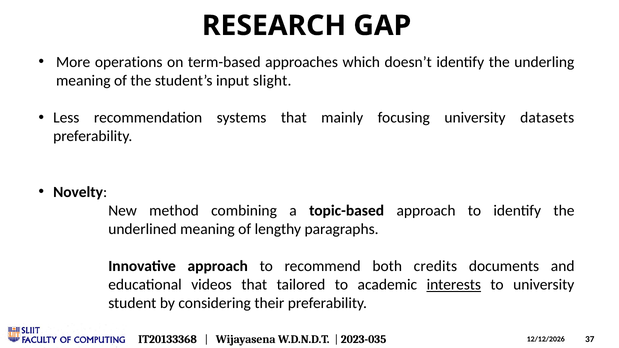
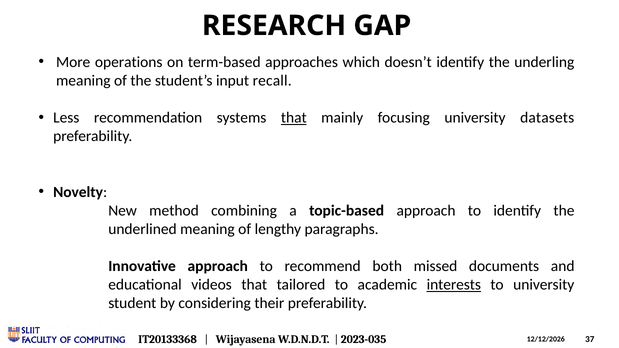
slight: slight -> recall
that at (294, 118) underline: none -> present
credits: credits -> missed
